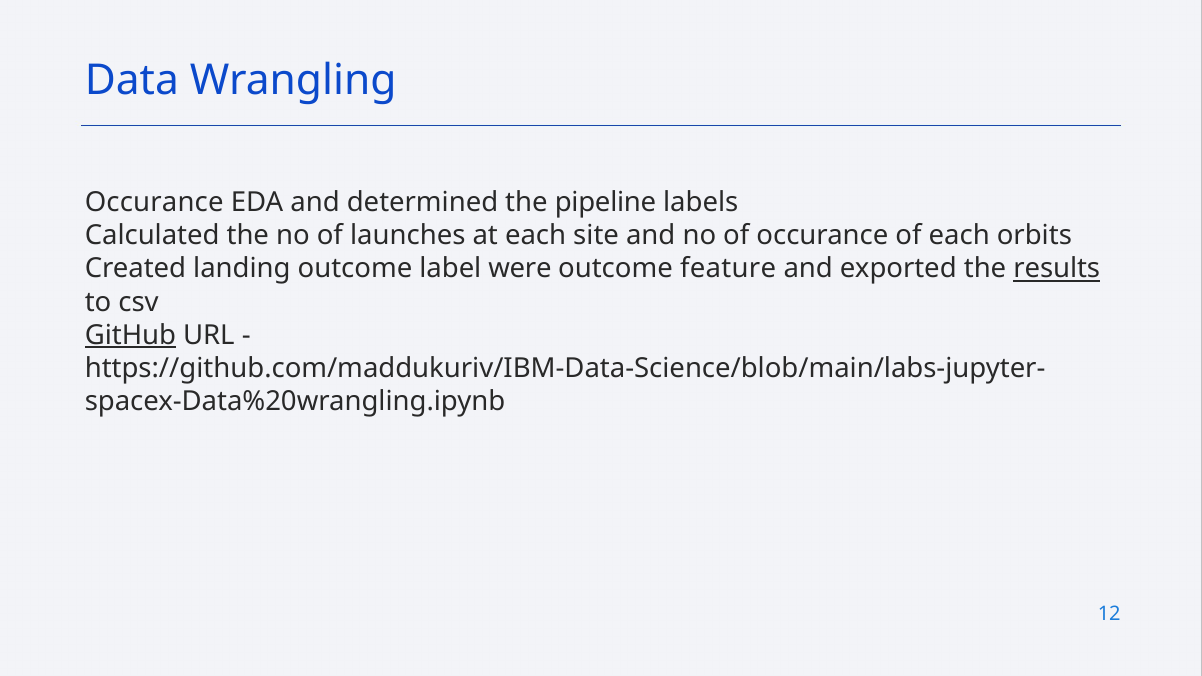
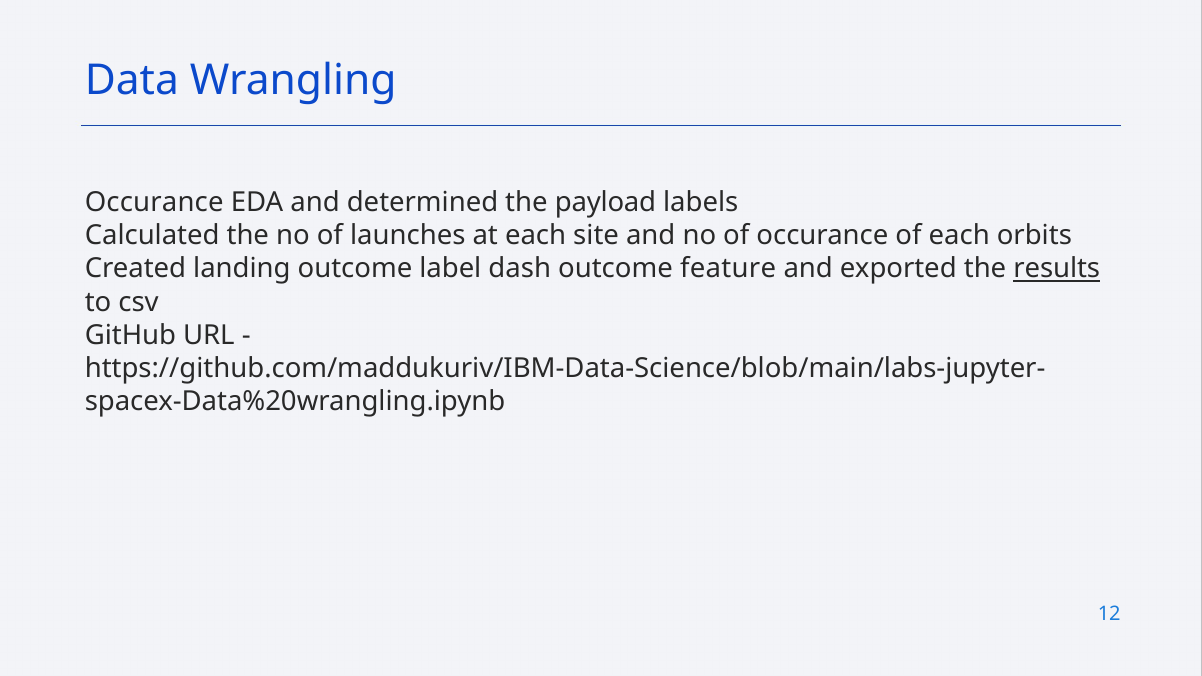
pipeline: pipeline -> payload
were: were -> dash
GitHub underline: present -> none
